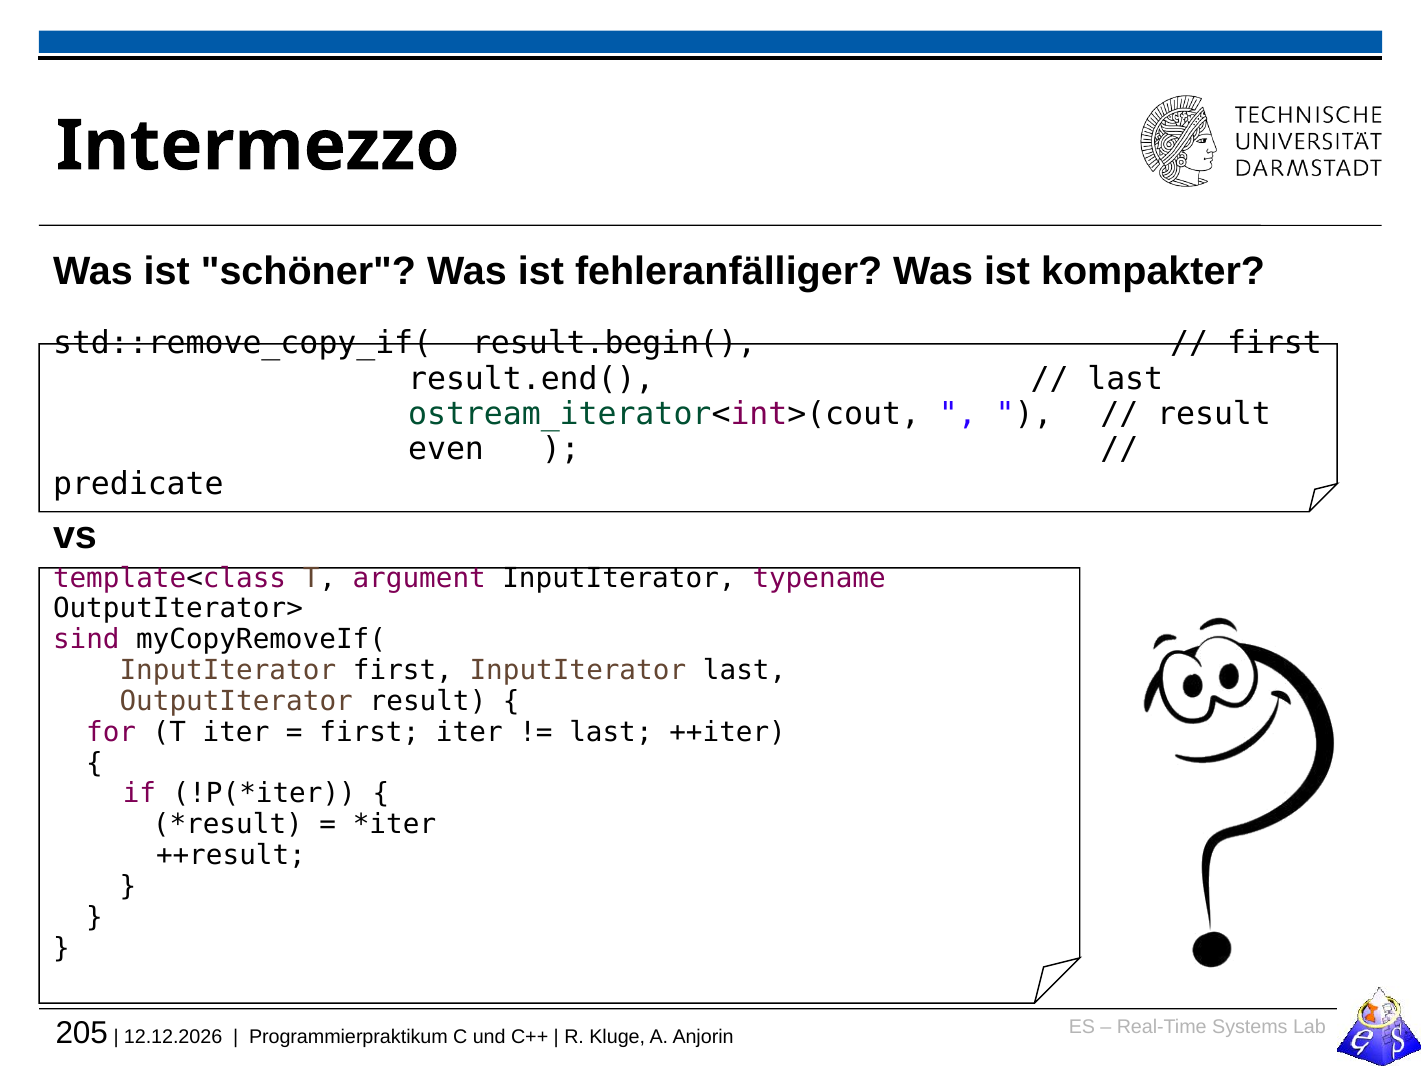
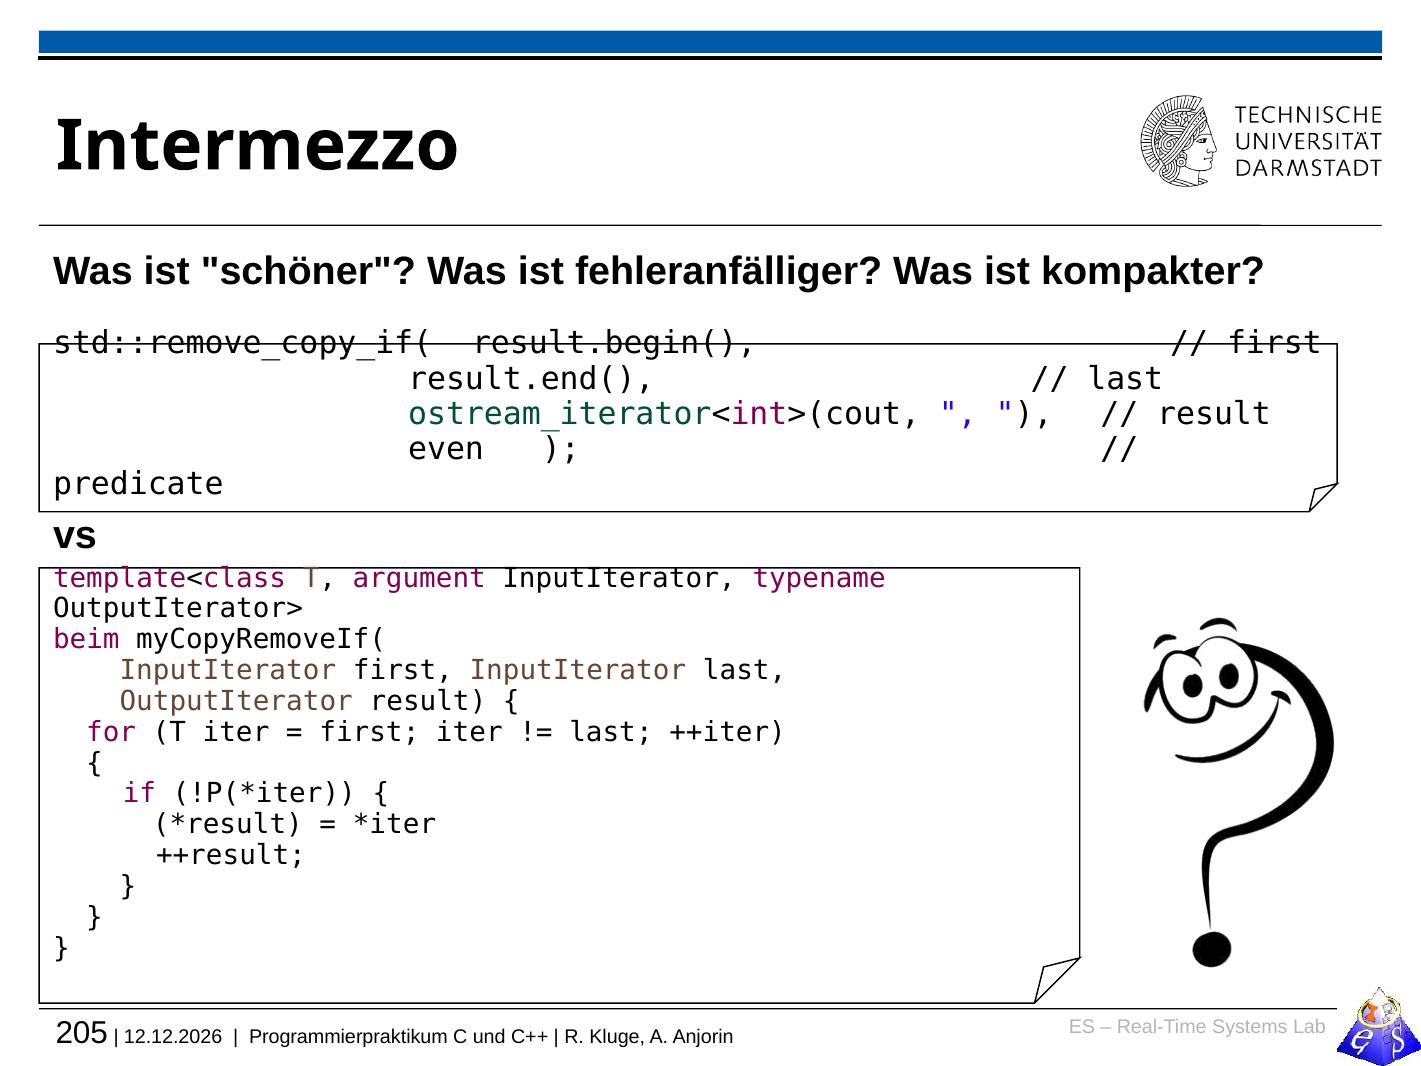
sind: sind -> beim
